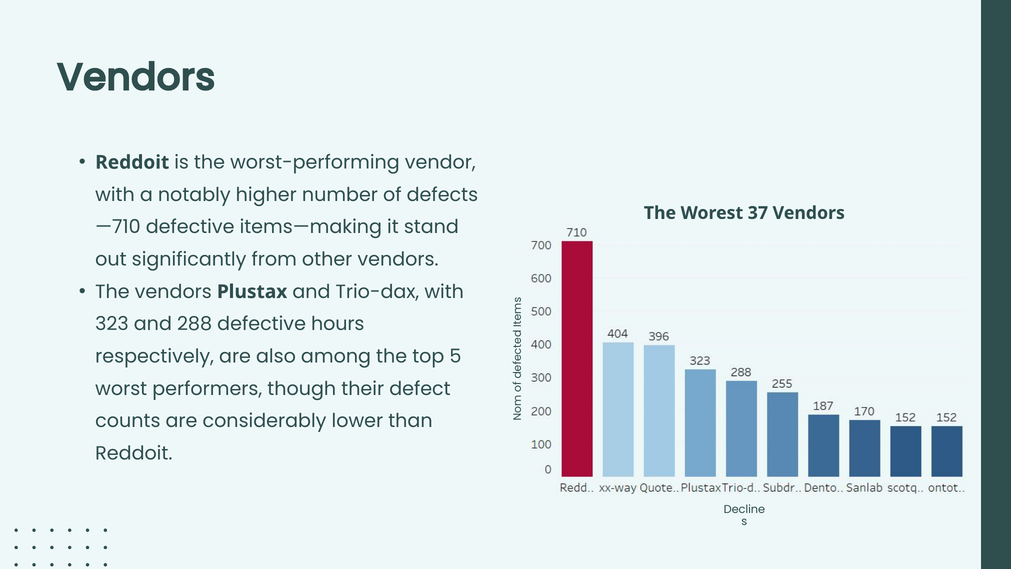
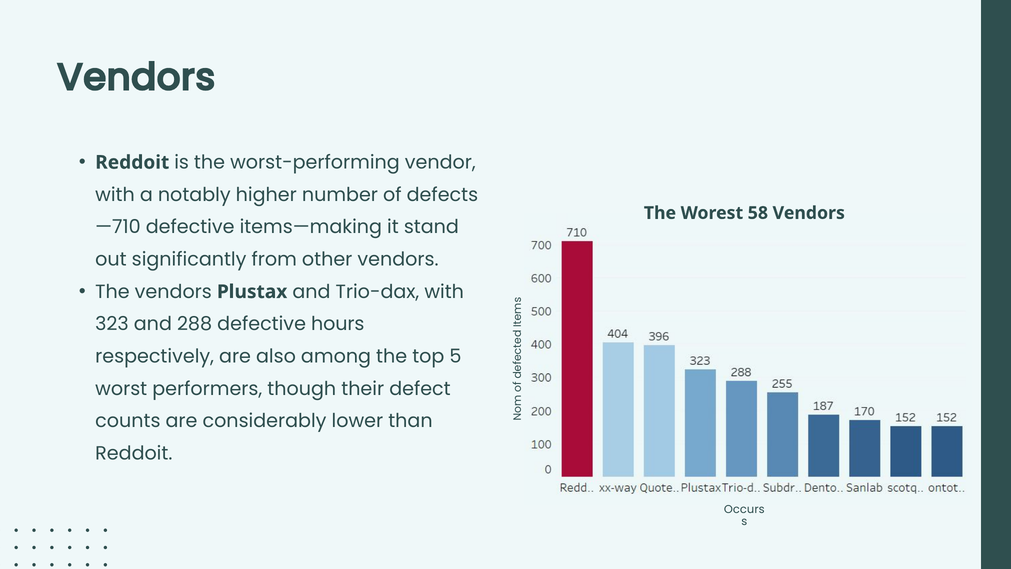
37: 37 -> 58
Decline: Decline -> Occurs
